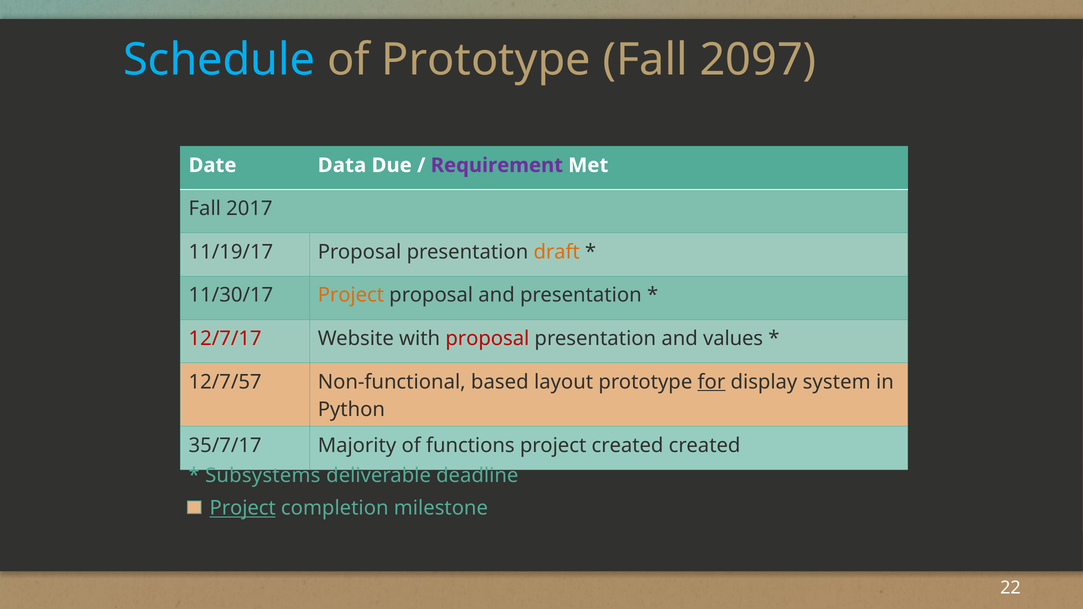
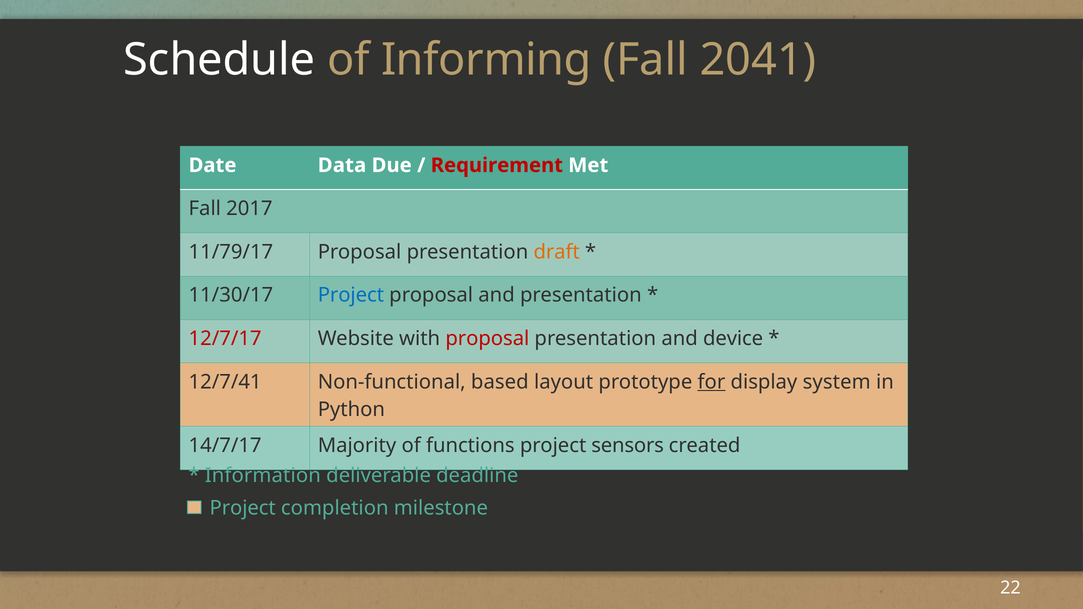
Schedule colour: light blue -> white
of Prototype: Prototype -> Informing
2097: 2097 -> 2041
Requirement colour: purple -> red
11/19/17: 11/19/17 -> 11/79/17
Project at (351, 295) colour: orange -> blue
values: values -> device
12/7/57: 12/7/57 -> 12/7/41
35/7/17: 35/7/17 -> 14/7/17
project created: created -> sensors
Subsystems: Subsystems -> Information
Project at (243, 508) underline: present -> none
